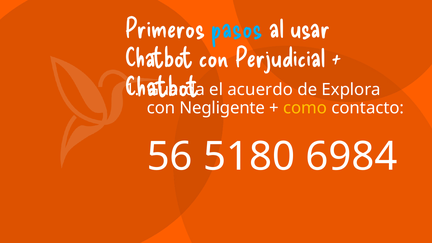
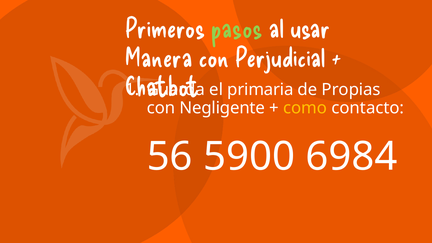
pasos colour: light blue -> light green
Chatbot at (159, 58): Chatbot -> Manera
acuerdo: acuerdo -> primaria
Explora: Explora -> Propias
5180: 5180 -> 5900
